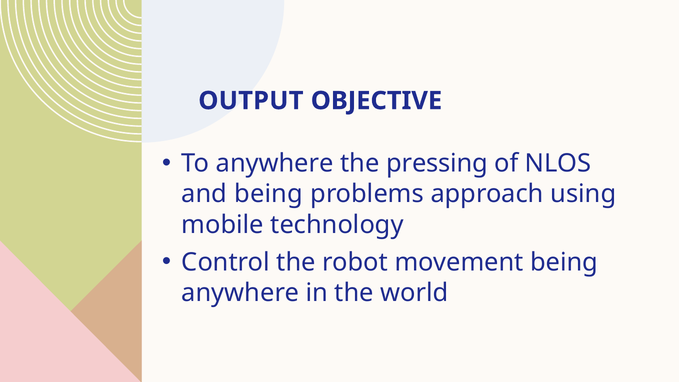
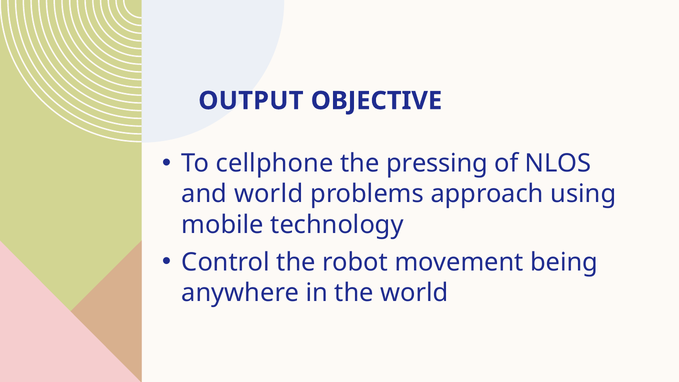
To anywhere: anywhere -> cellphone
and being: being -> world
